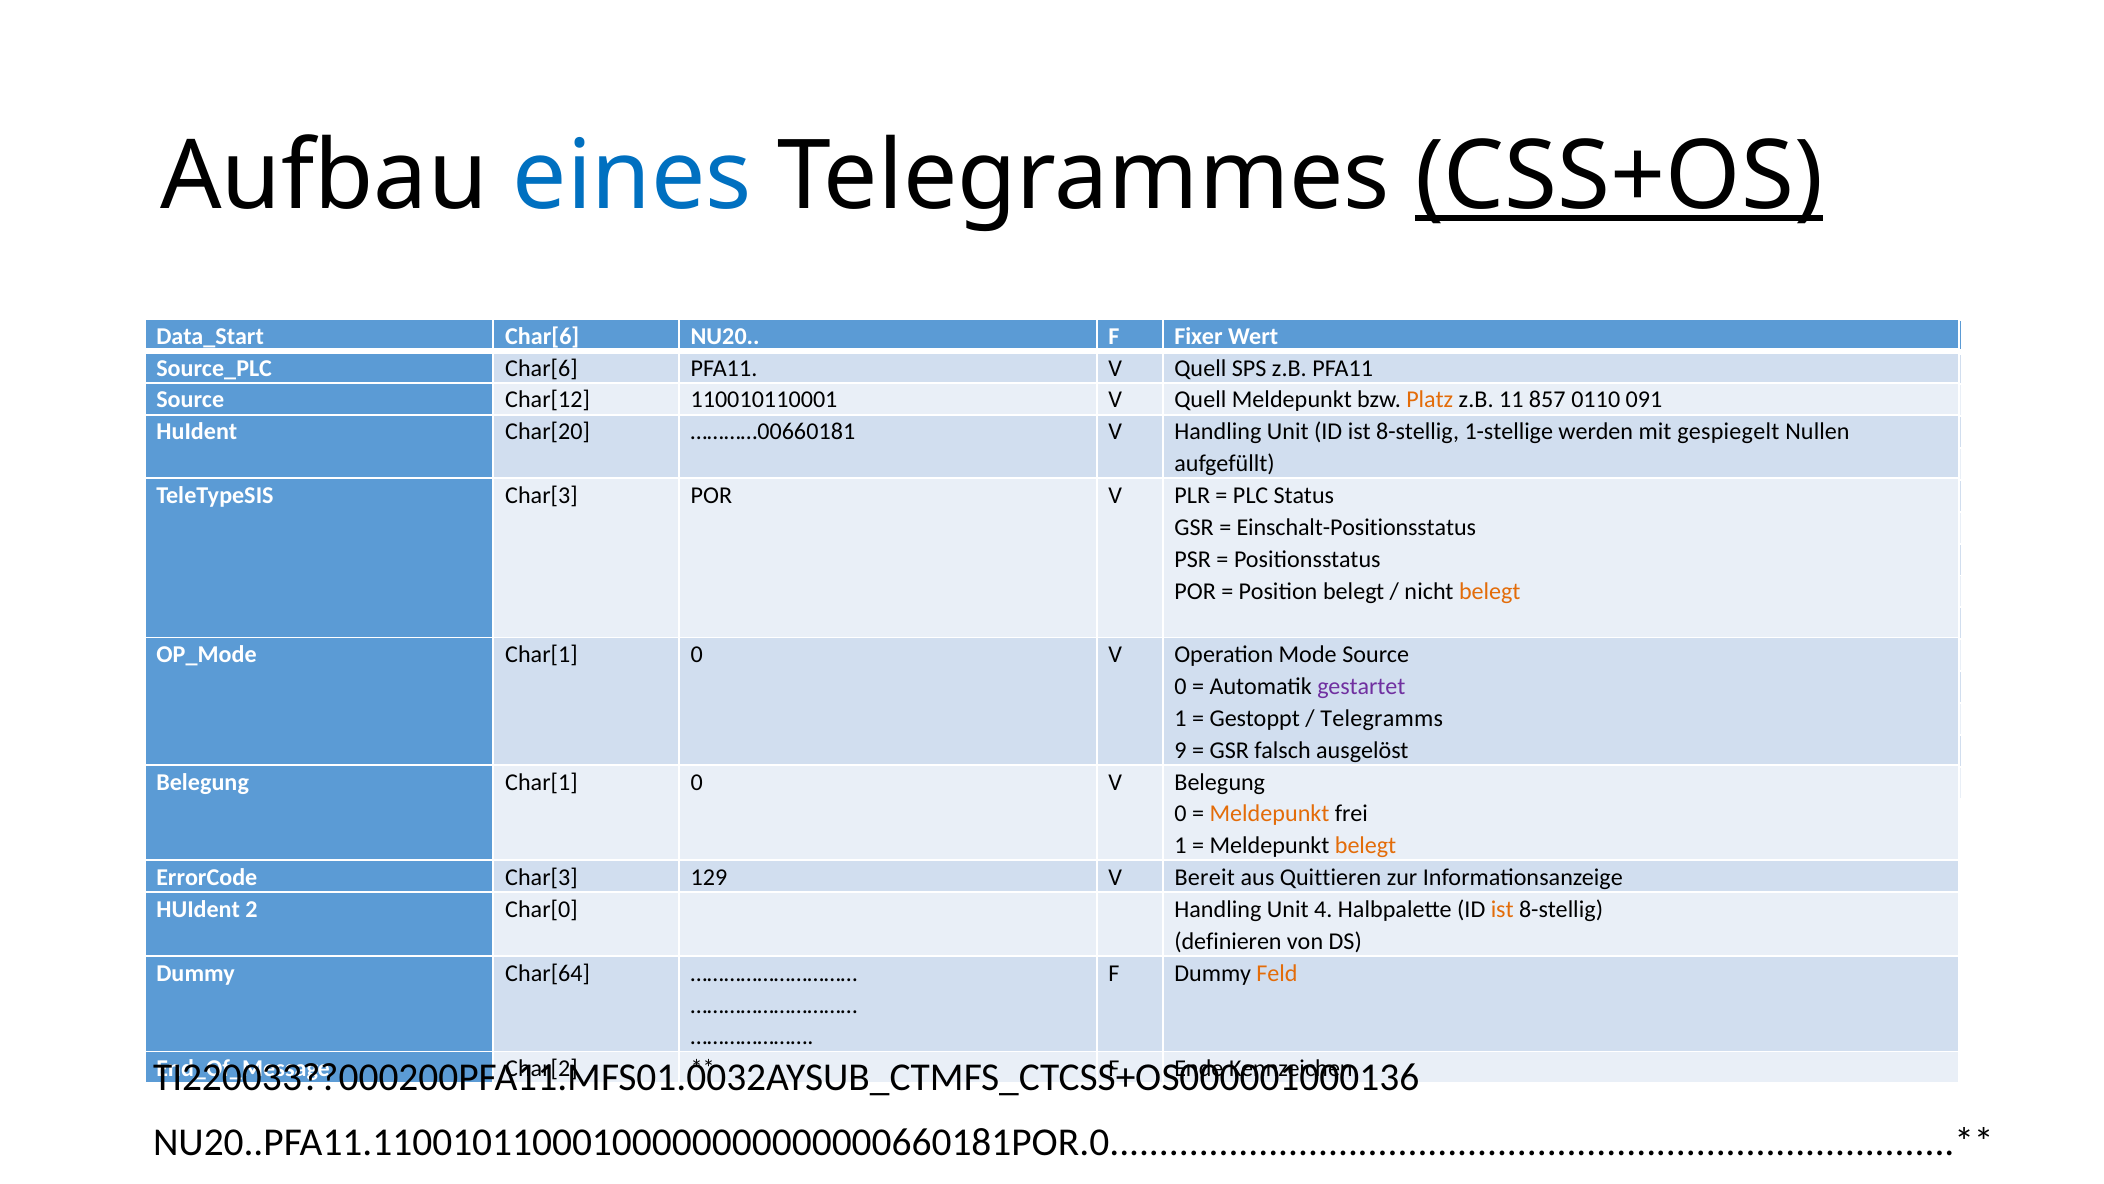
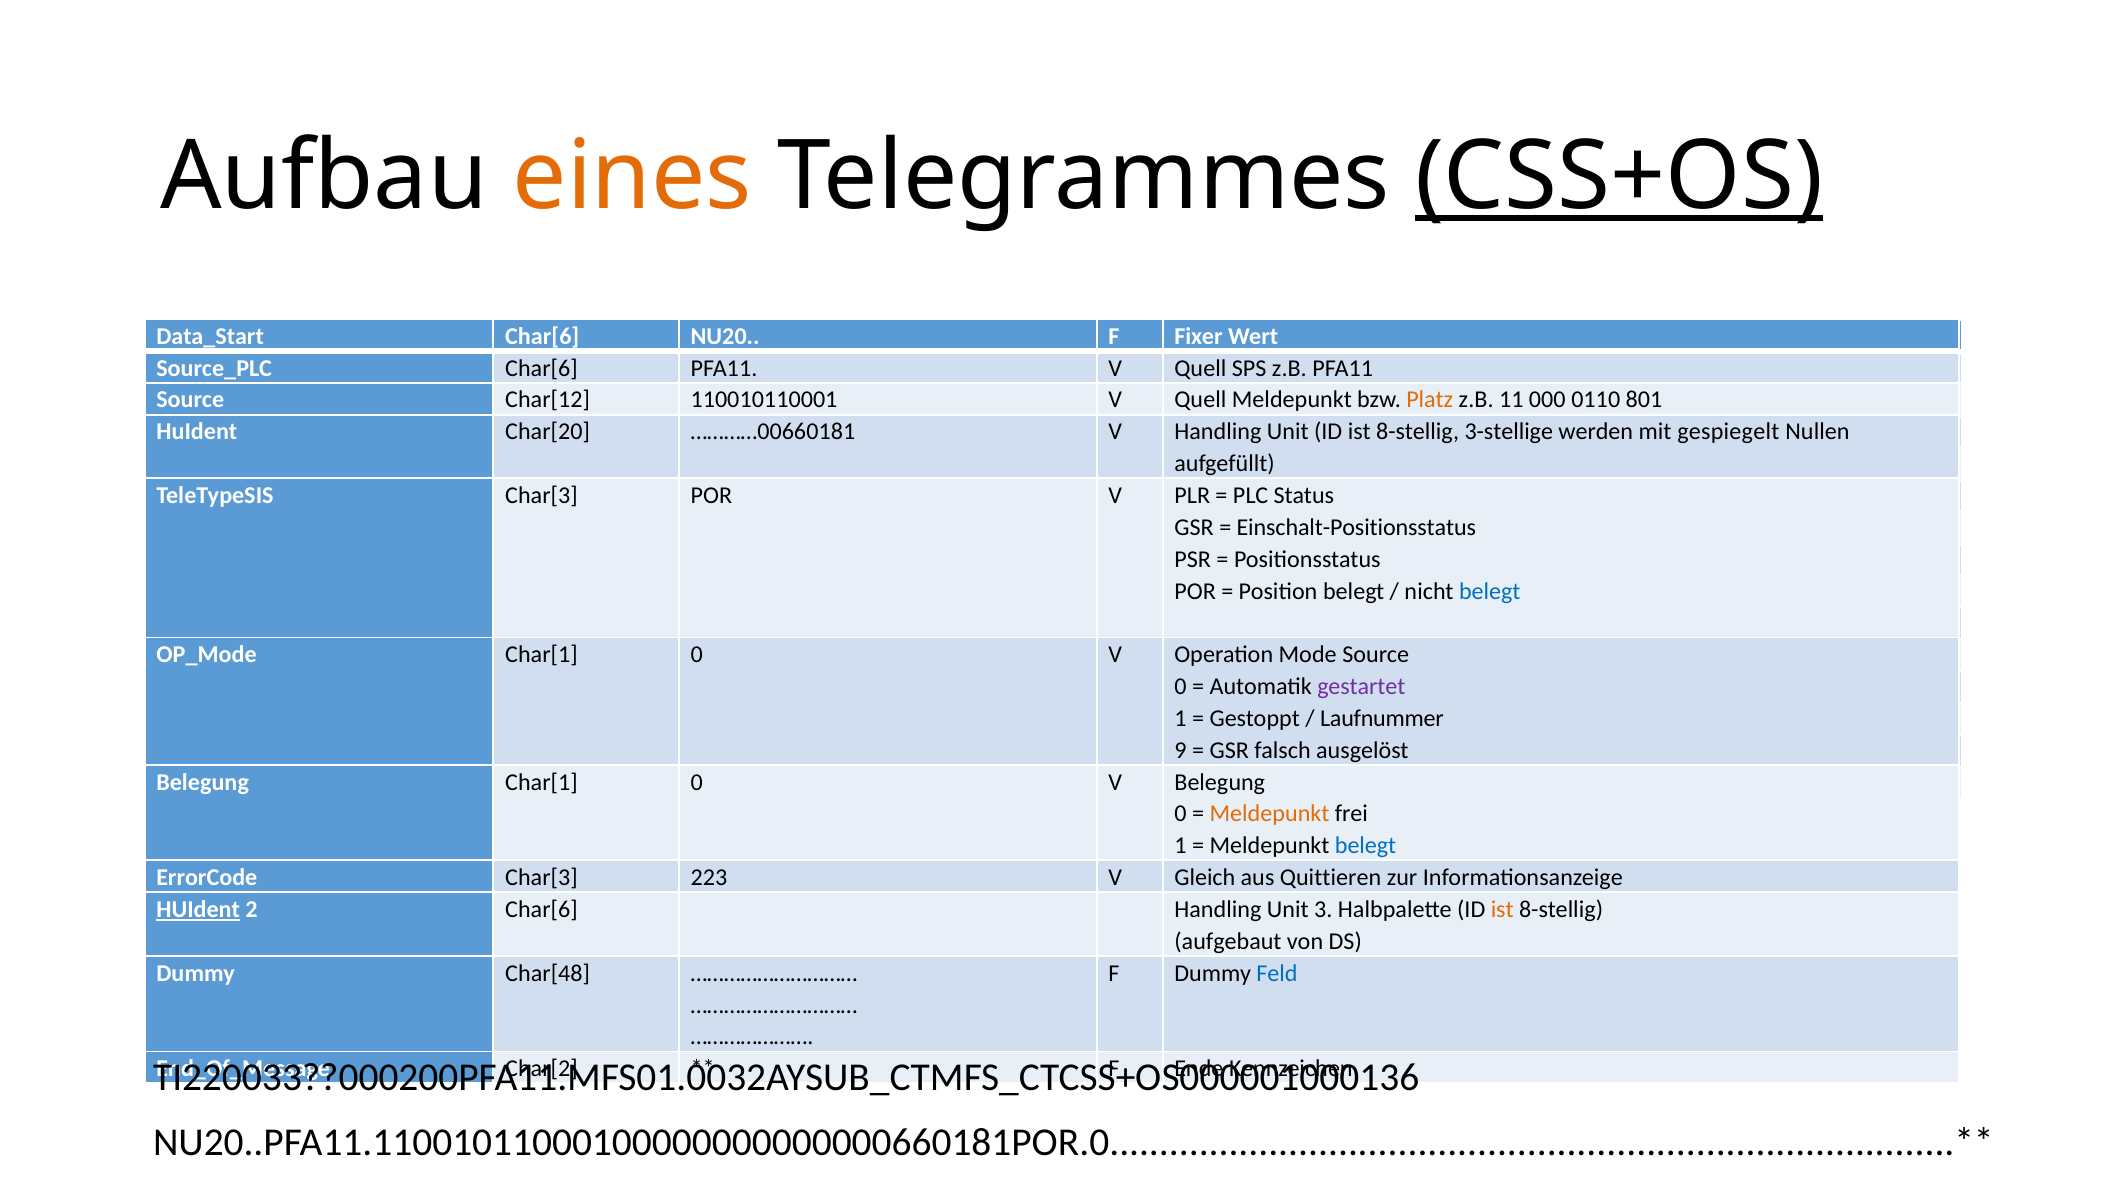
eines colour: blue -> orange
857: 857 -> 000
091: 091 -> 801
1-stellige: 1-stellige -> 3-stellige
belegt at (1490, 591) colour: orange -> blue
Telegramms at (1382, 718): Telegramms -> Laufnummer
belegt at (1366, 845) colour: orange -> blue
129: 129 -> 223
Bereit: Bereit -> Gleich
HUIdent at (198, 909) underline: none -> present
2 Char[0: Char[0 -> Char[6
4: 4 -> 3
definieren: definieren -> aufgebaut
Char[64: Char[64 -> Char[48
Feld colour: orange -> blue
